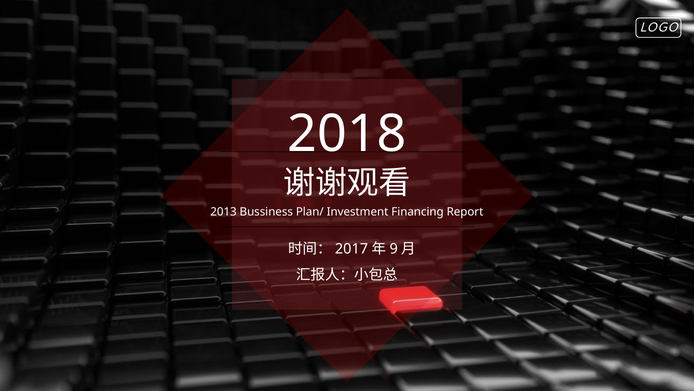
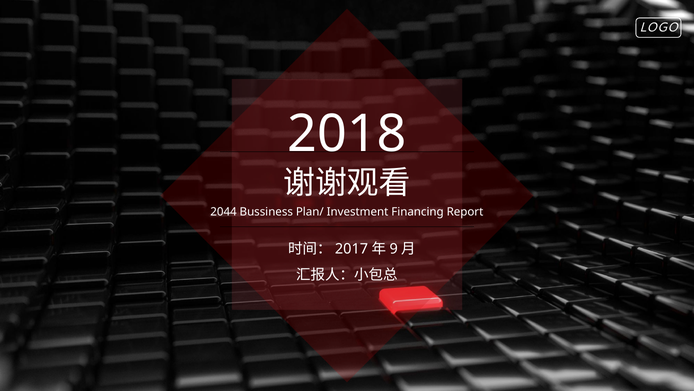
2013: 2013 -> 2044
